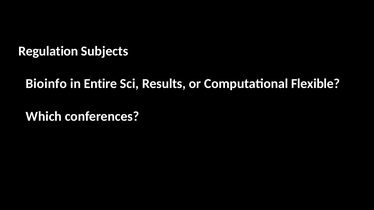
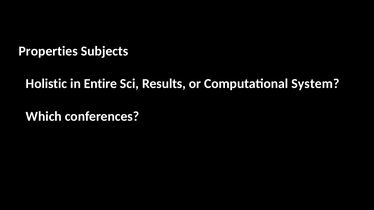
Regulation: Regulation -> Properties
Bioinfo: Bioinfo -> Holistic
Flexible: Flexible -> System
